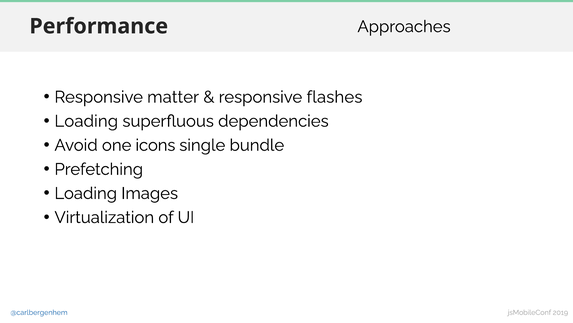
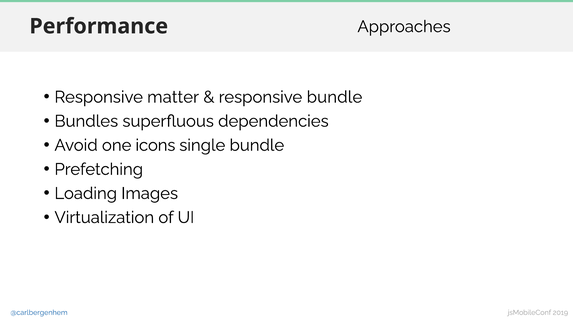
responsive flashes: flashes -> bundle
Loading at (86, 121): Loading -> Bundles
